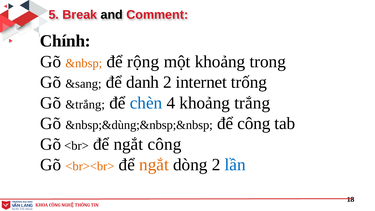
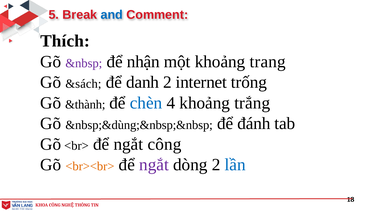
and colour: black -> blue
Chính: Chính -> Thích
&nbsp colour: orange -> purple
rộng: rộng -> nhận
trong: trong -> trang
&sang: &sang -> &sách
&trắng: &trắng -> &thành
để công: công -> đánh
ngắt at (154, 165) colour: orange -> purple
